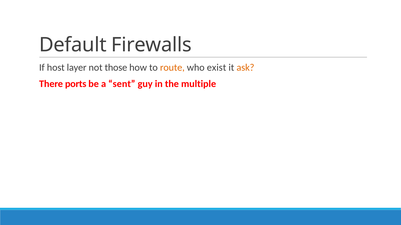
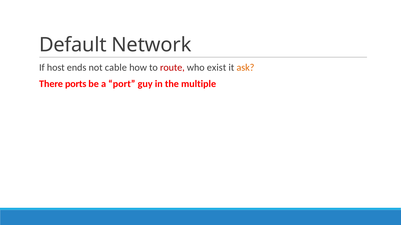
Firewalls: Firewalls -> Network
layer: layer -> ends
those: those -> cable
route colour: orange -> red
sent: sent -> port
